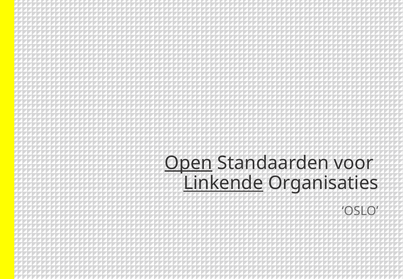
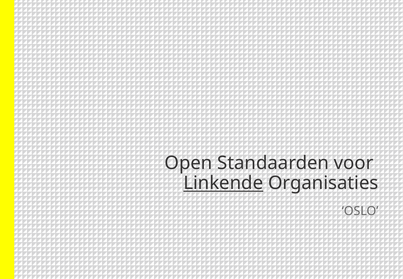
Open underline: present -> none
